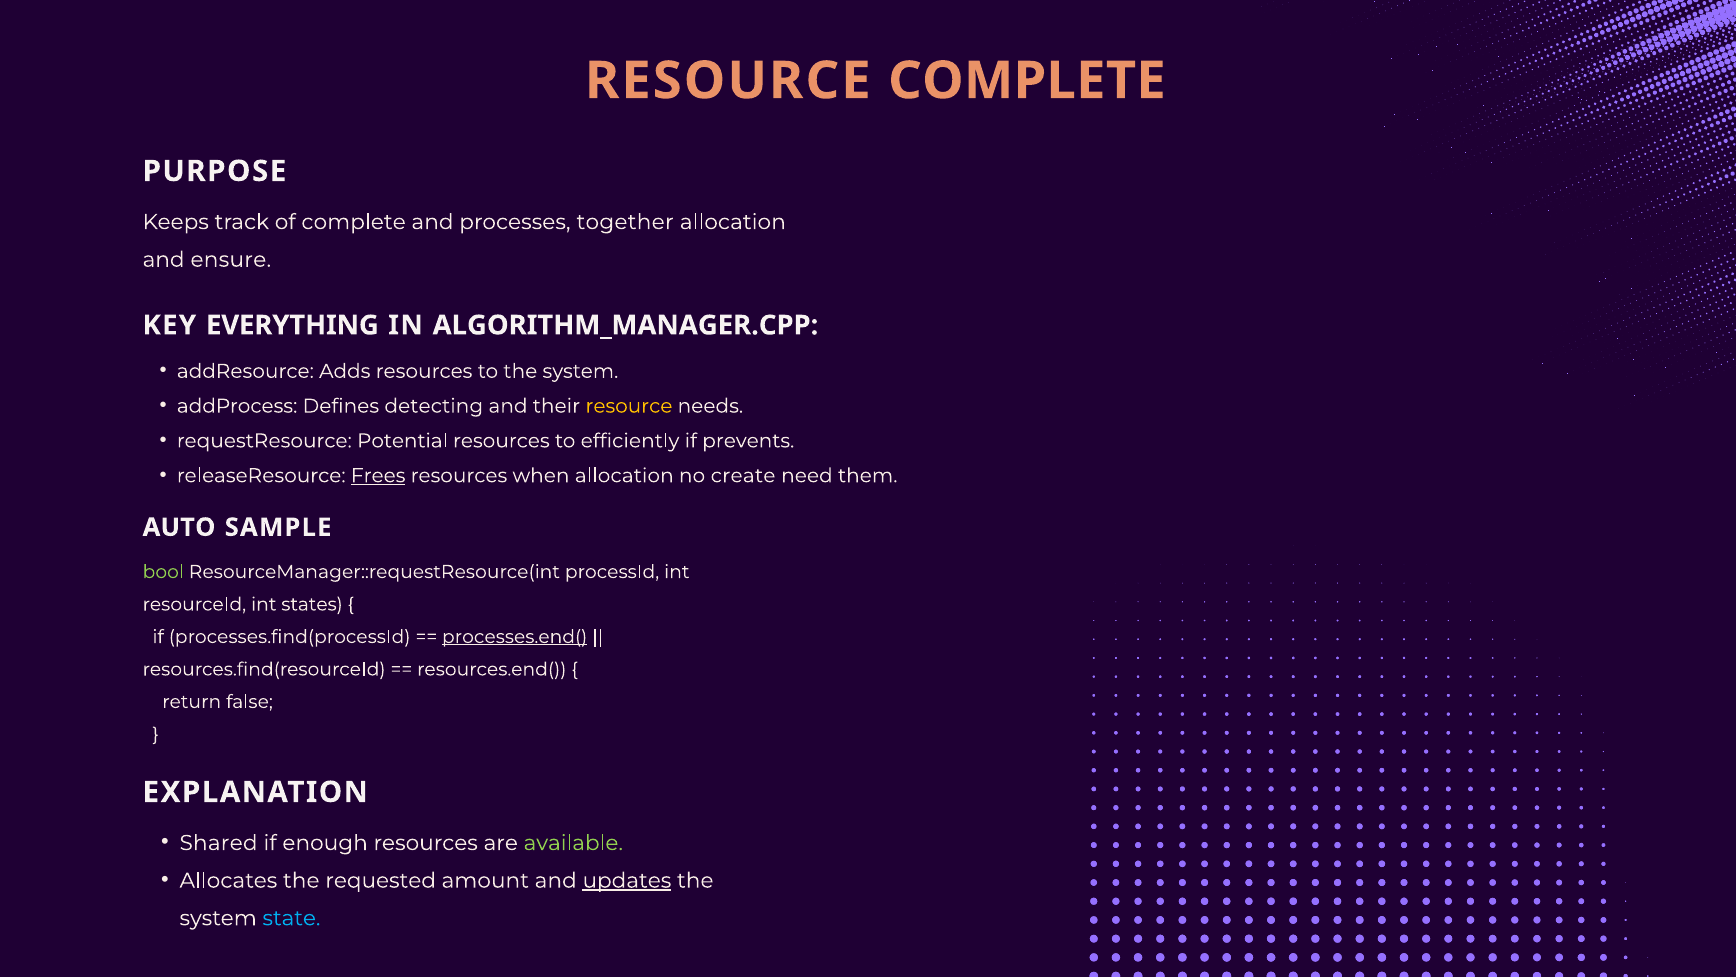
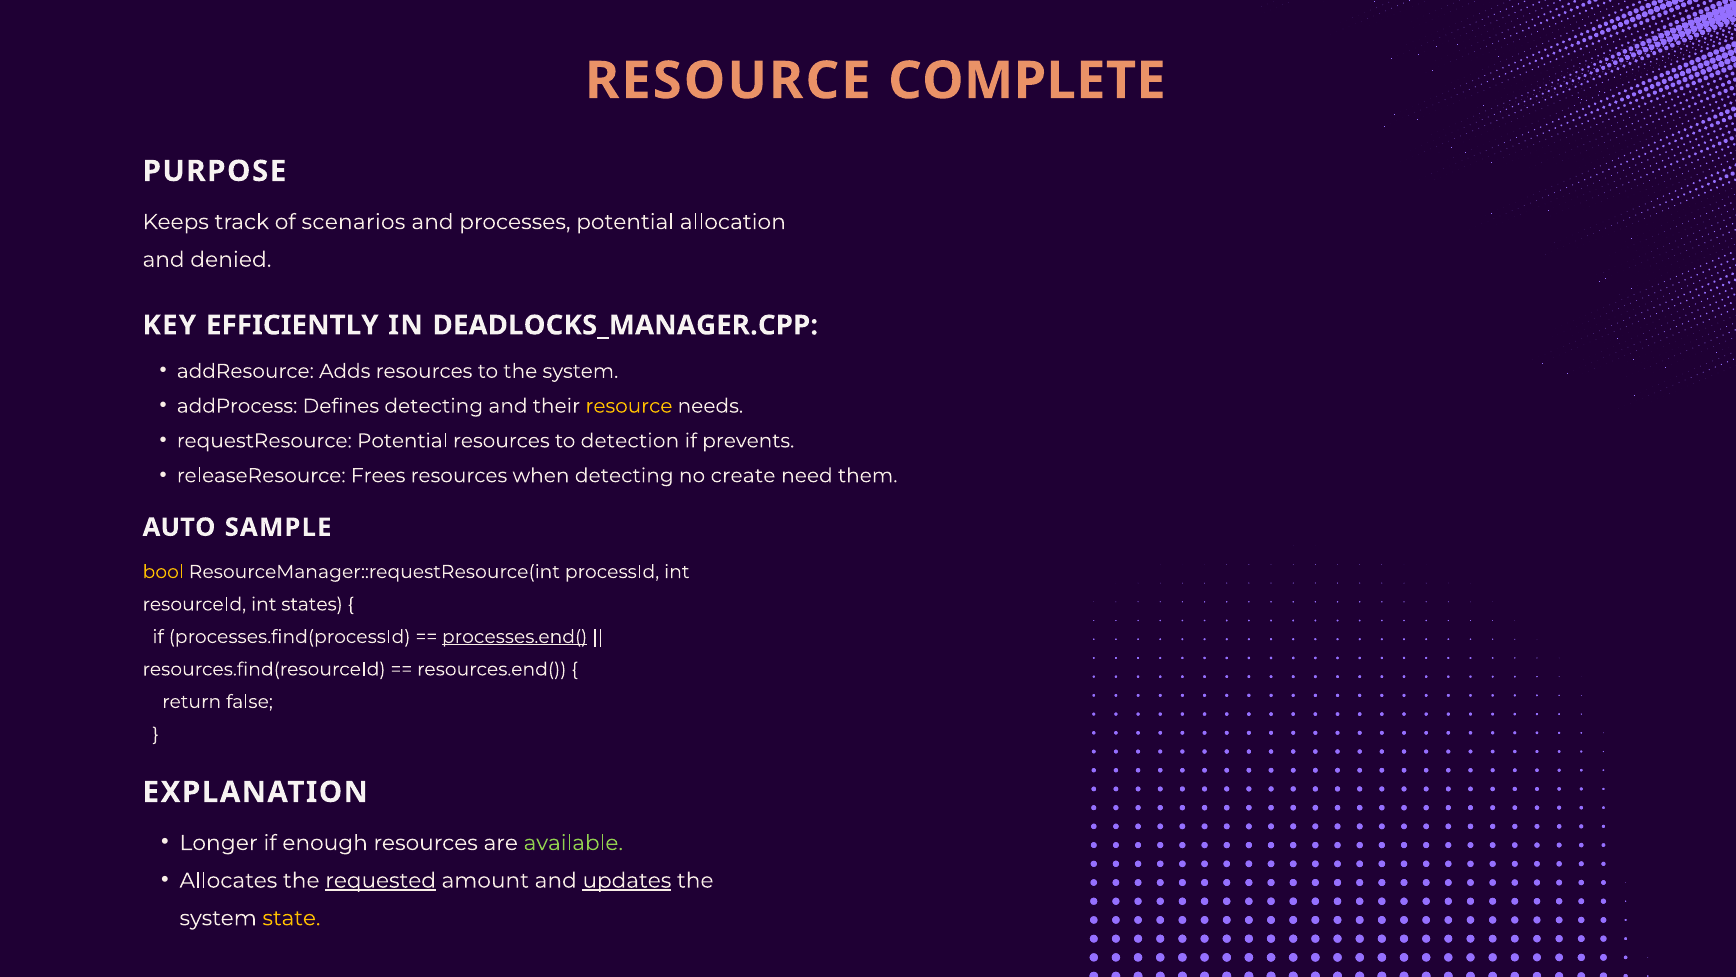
of complete: complete -> scenarios
processes together: together -> potential
ensure: ensure -> denied
EVERYTHING: EVERYTHING -> EFFICIENTLY
ALGORITHM_MANAGER.CPP: ALGORITHM_MANAGER.CPP -> DEADLOCKS_MANAGER.CPP
efficiently: efficiently -> detection
Frees underline: present -> none
when allocation: allocation -> detecting
bool colour: light green -> yellow
Shared: Shared -> Longer
requested underline: none -> present
state colour: light blue -> yellow
